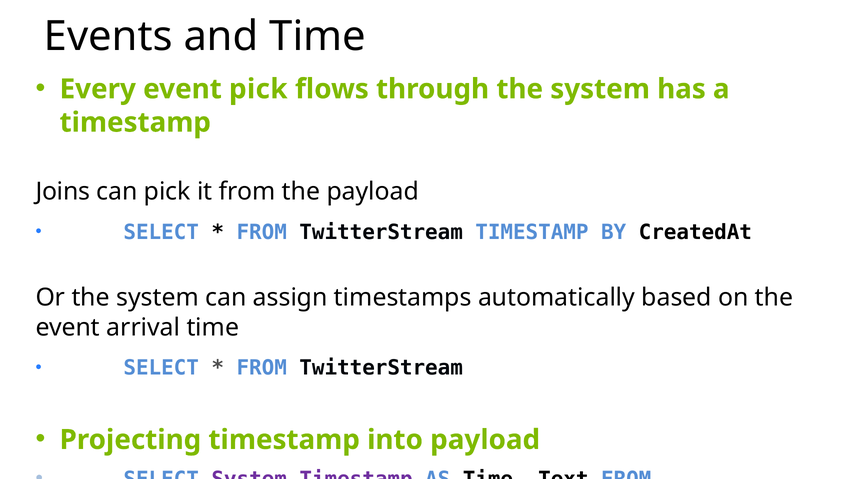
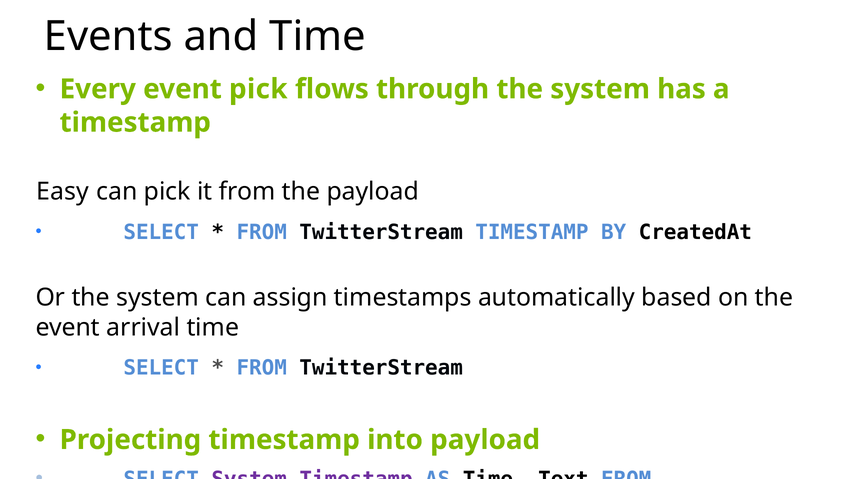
Joins: Joins -> Easy
